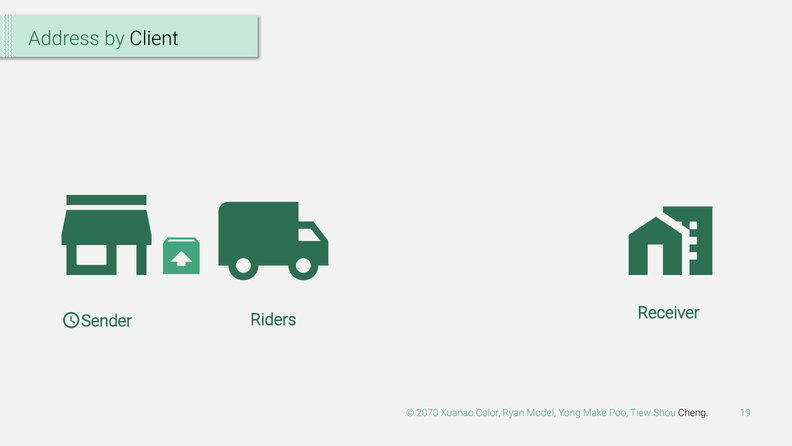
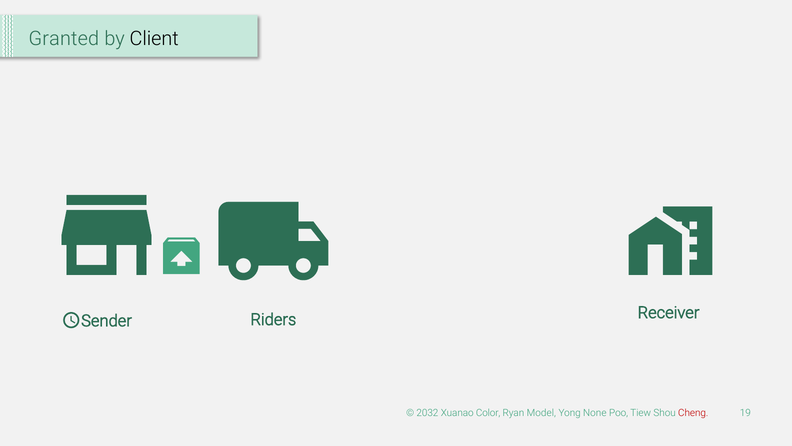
Address: Address -> Granted
2070: 2070 -> 2032
Make: Make -> None
Cheng colour: black -> red
